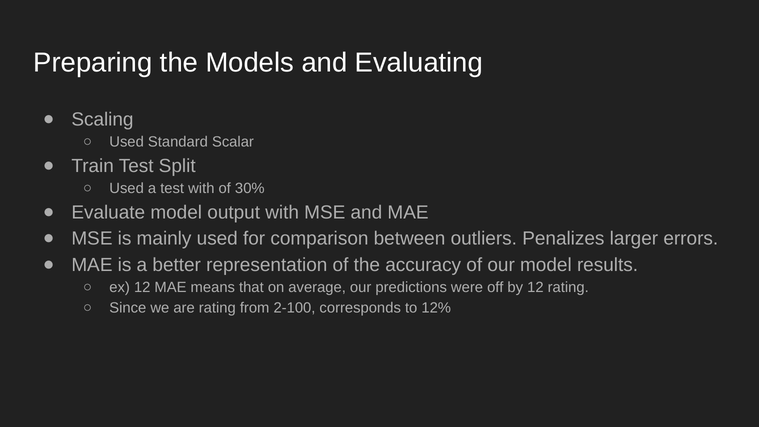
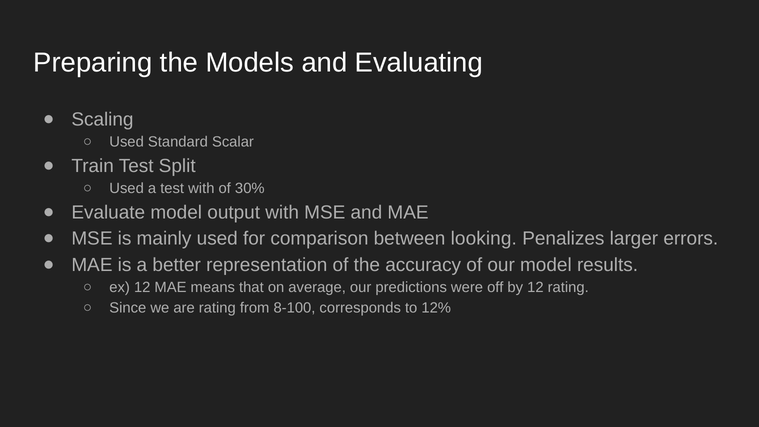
outliers: outliers -> looking
2-100: 2-100 -> 8-100
